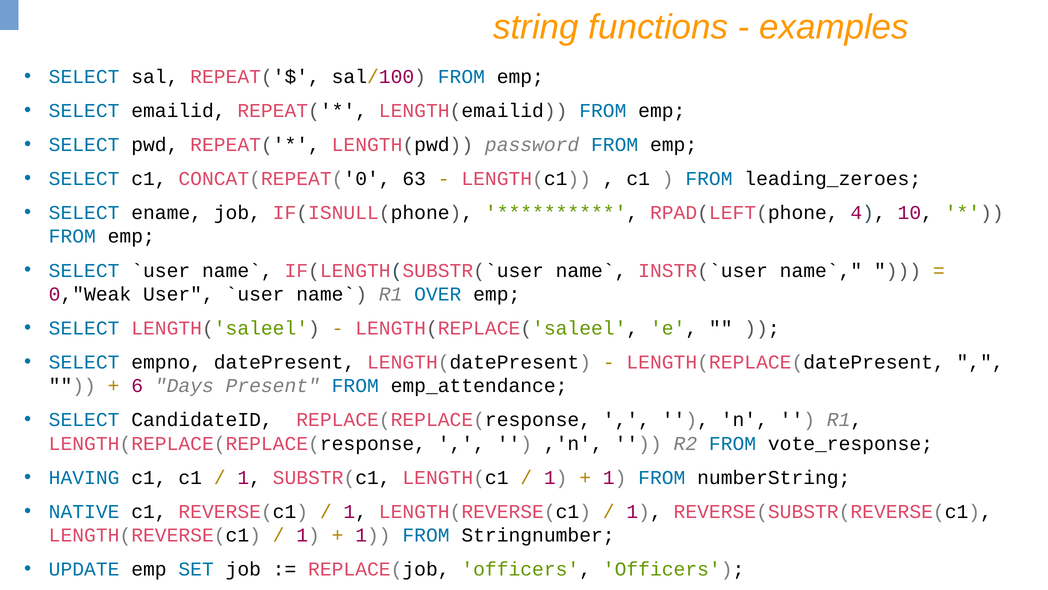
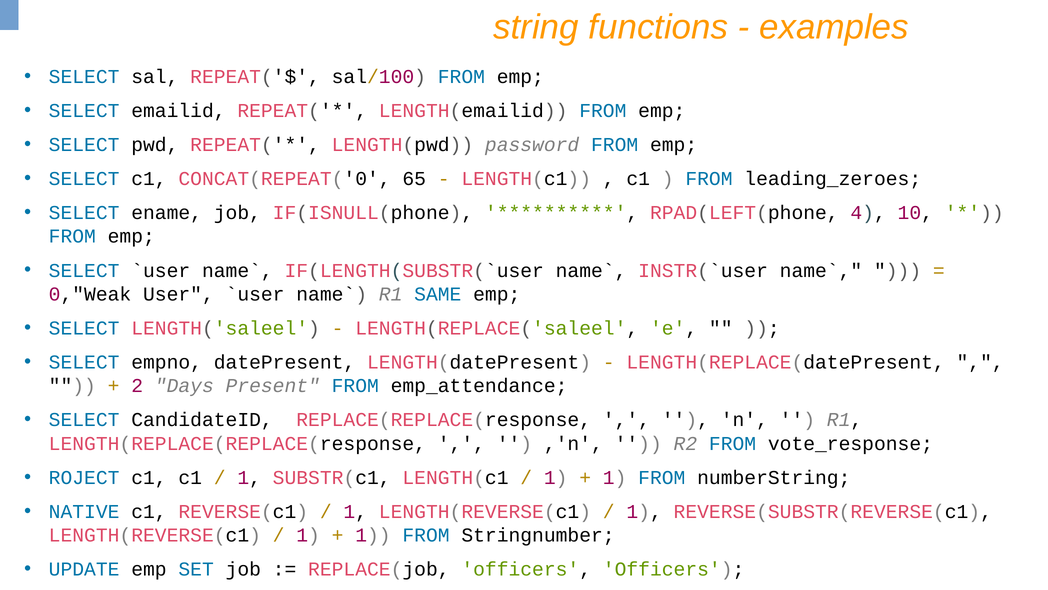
63: 63 -> 65
OVER: OVER -> SAME
6: 6 -> 2
HAVING: HAVING -> ROJECT
